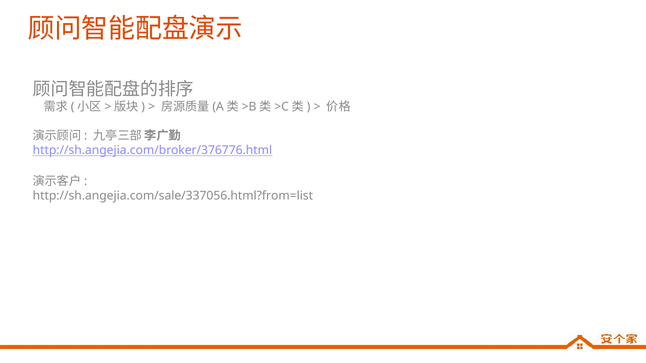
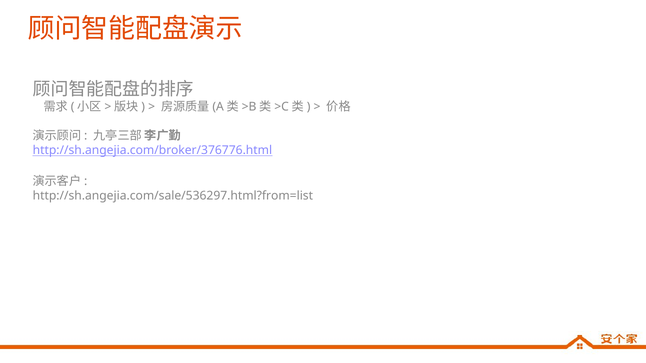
http://sh.angejia.com/sale/337056.html?from=list: http://sh.angejia.com/sale/337056.html?from=list -> http://sh.angejia.com/sale/536297.html?from=list
